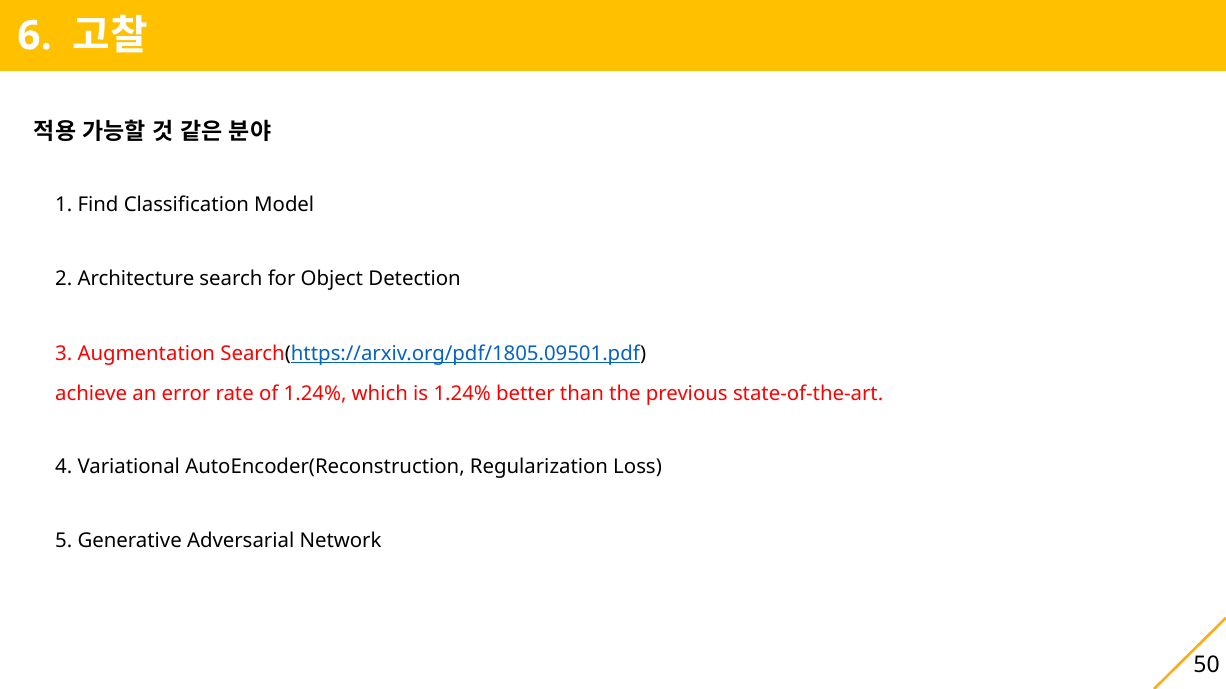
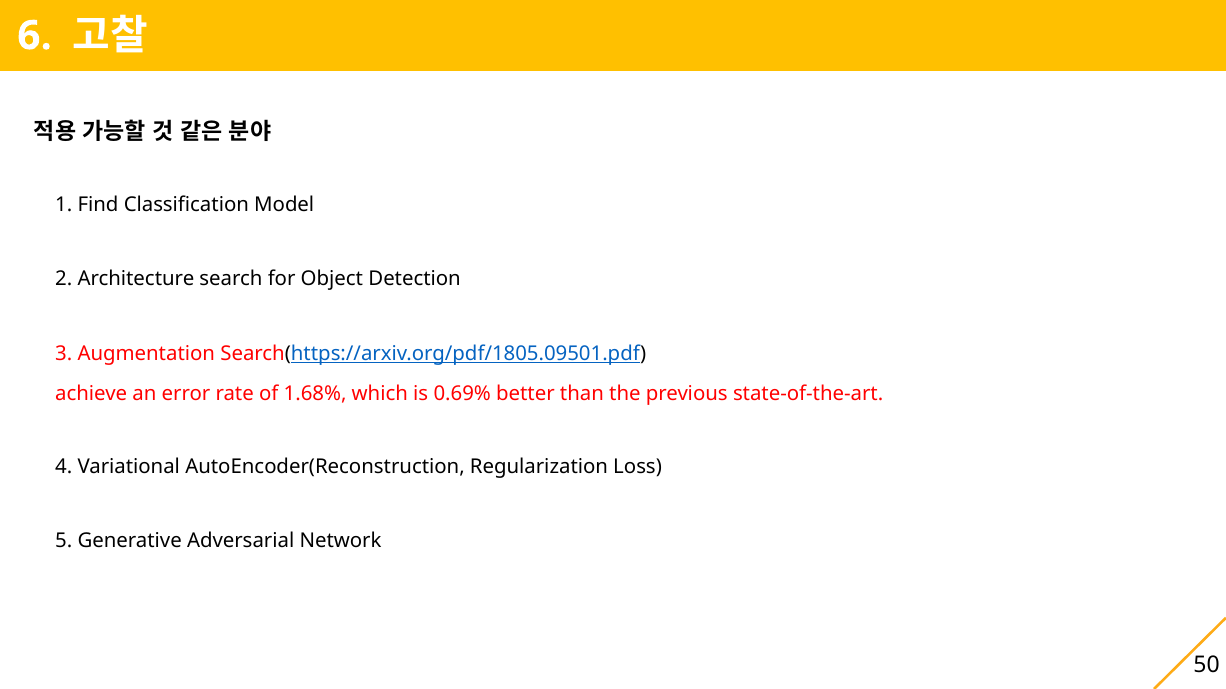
of 1.24%: 1.24% -> 1.68%
is 1.24%: 1.24% -> 0.69%
